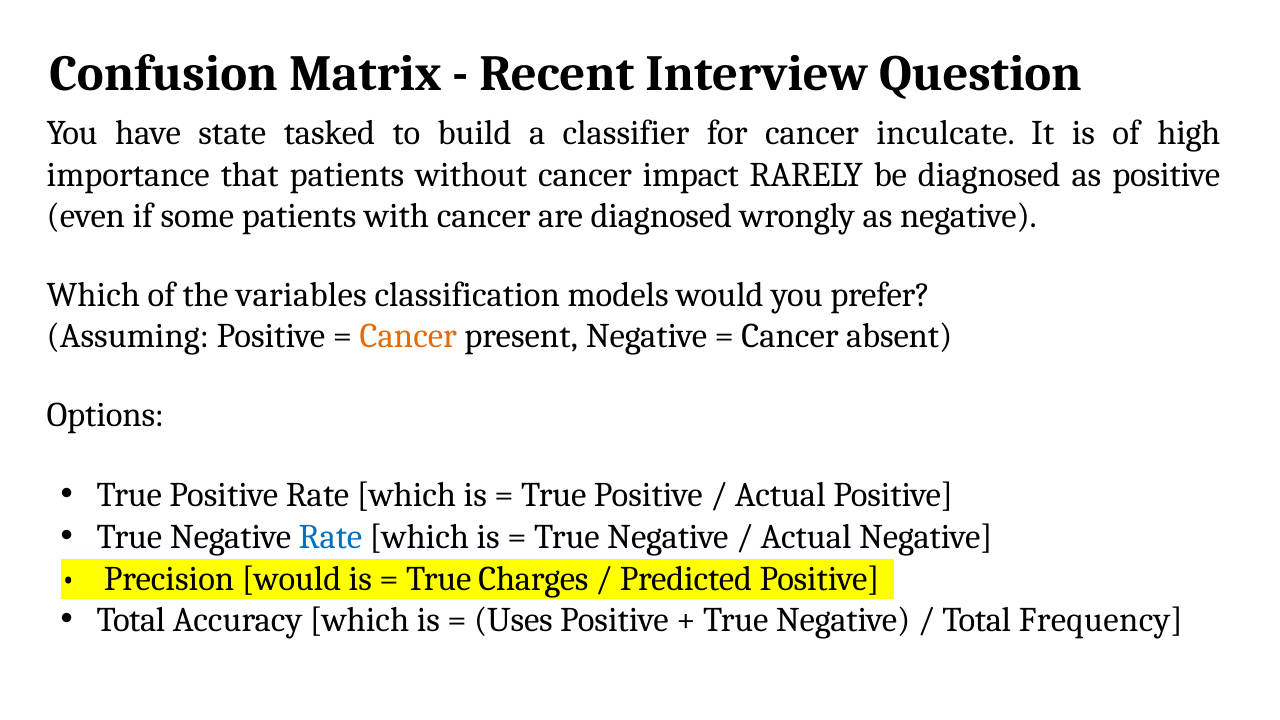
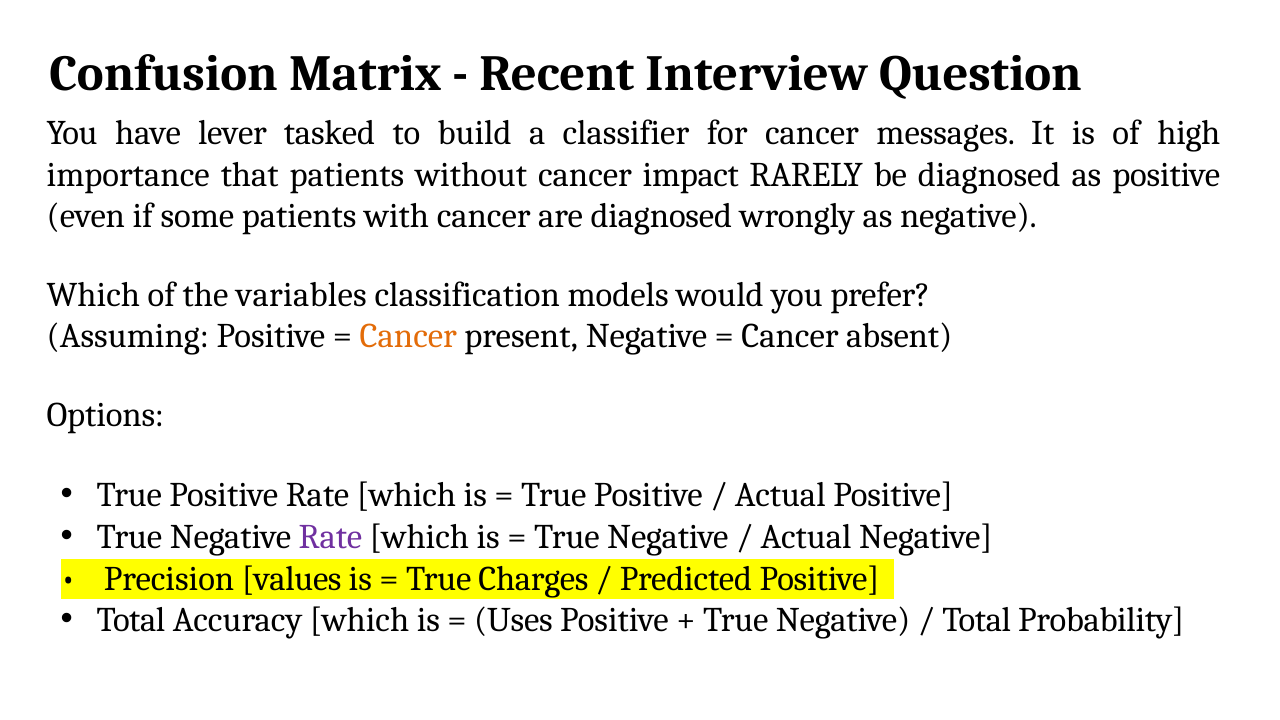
state: state -> lever
inculcate: inculcate -> messages
Rate at (330, 537) colour: blue -> purple
Precision would: would -> values
Frequency: Frequency -> Probability
